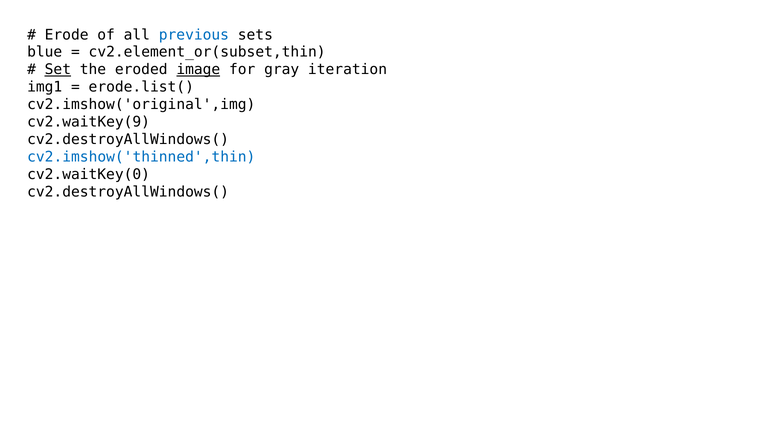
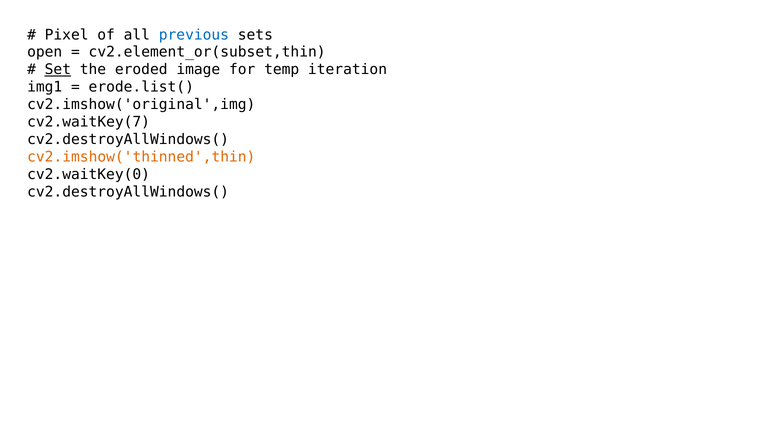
Erode: Erode -> Pixel
blue: blue -> open
image underline: present -> none
gray: gray -> temp
cv2.waitKey(9: cv2.waitKey(9 -> cv2.waitKey(7
cv2.imshow('thinned',thin colour: blue -> orange
